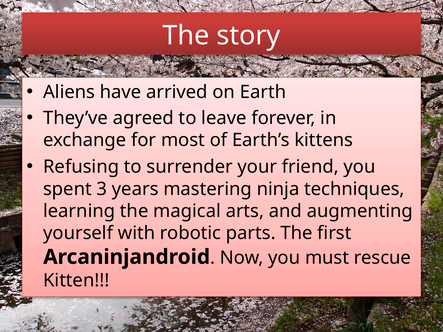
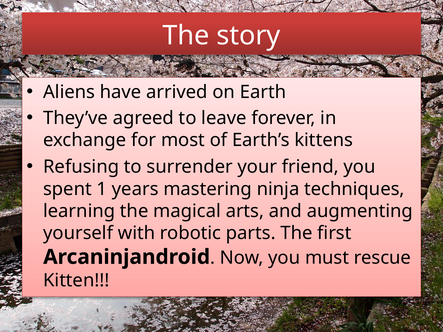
3: 3 -> 1
